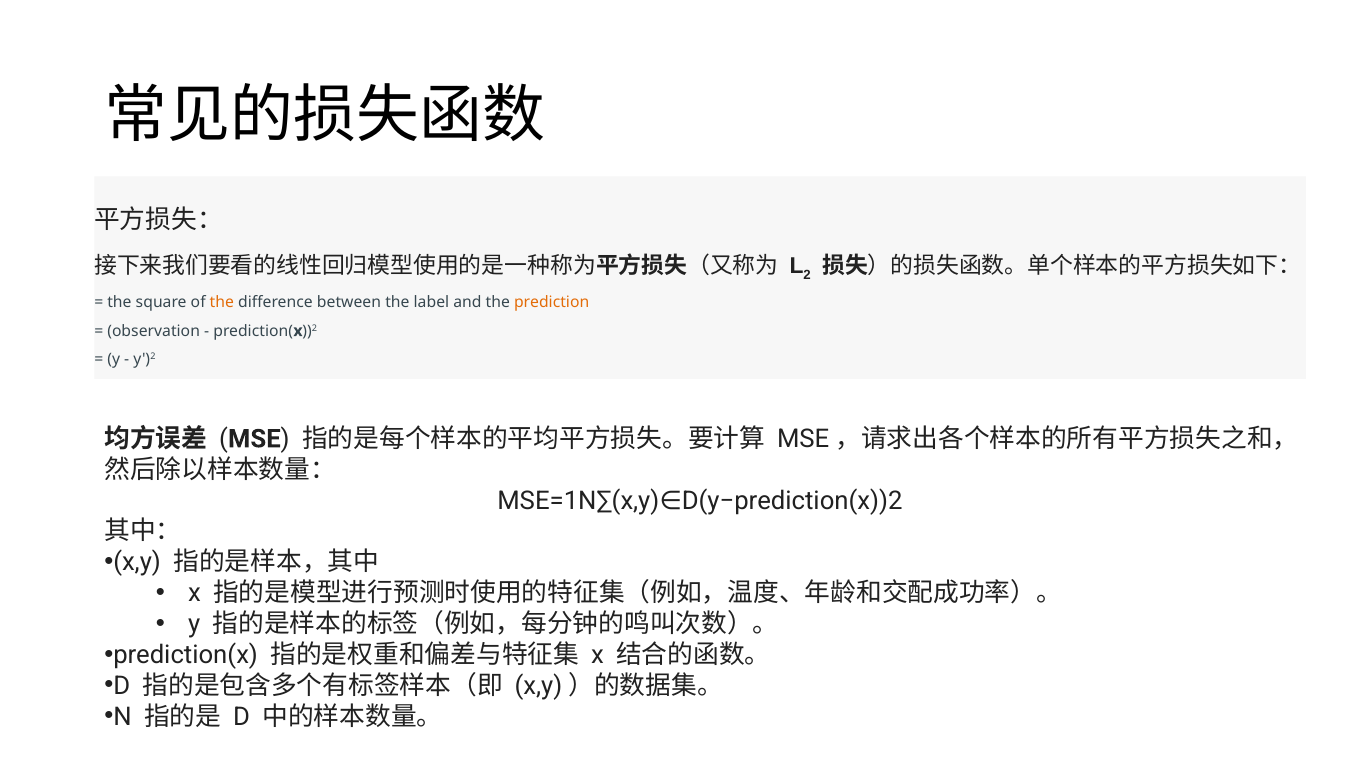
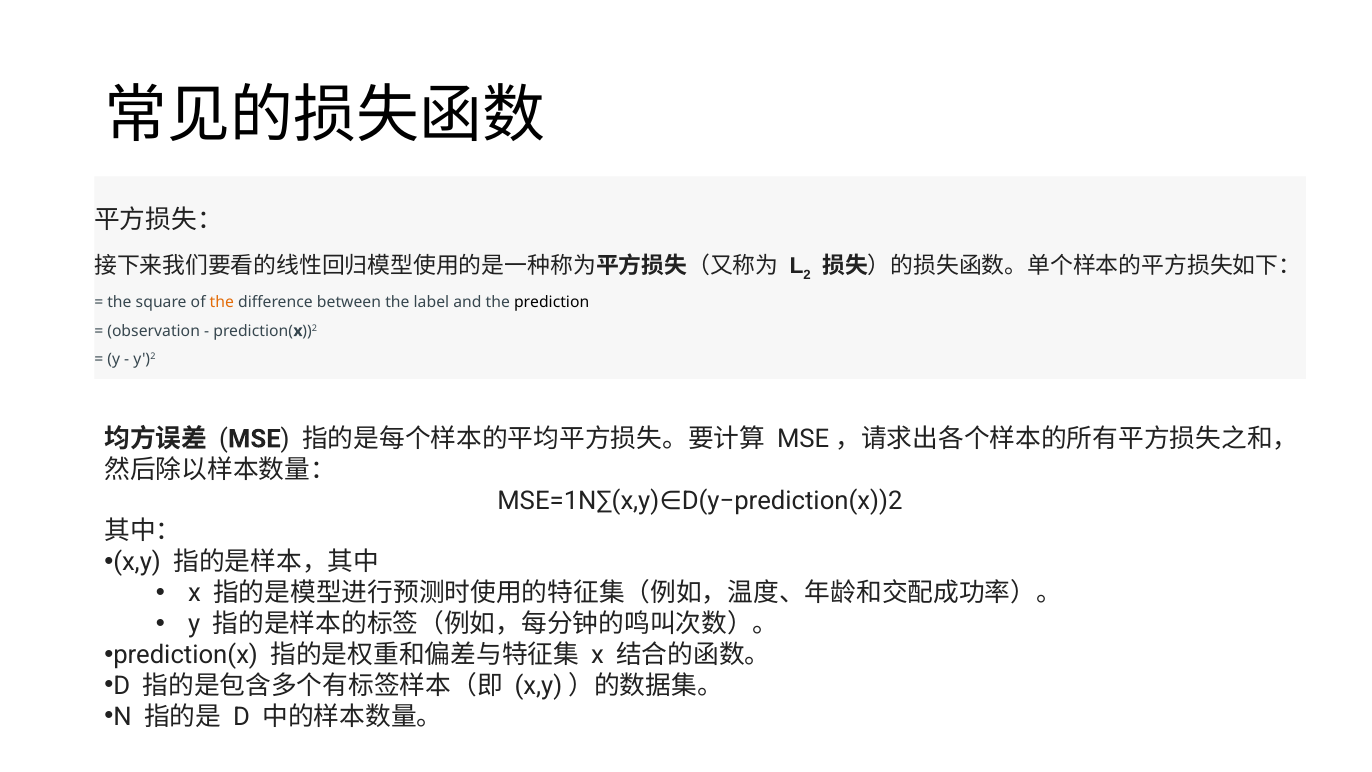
prediction colour: orange -> black
